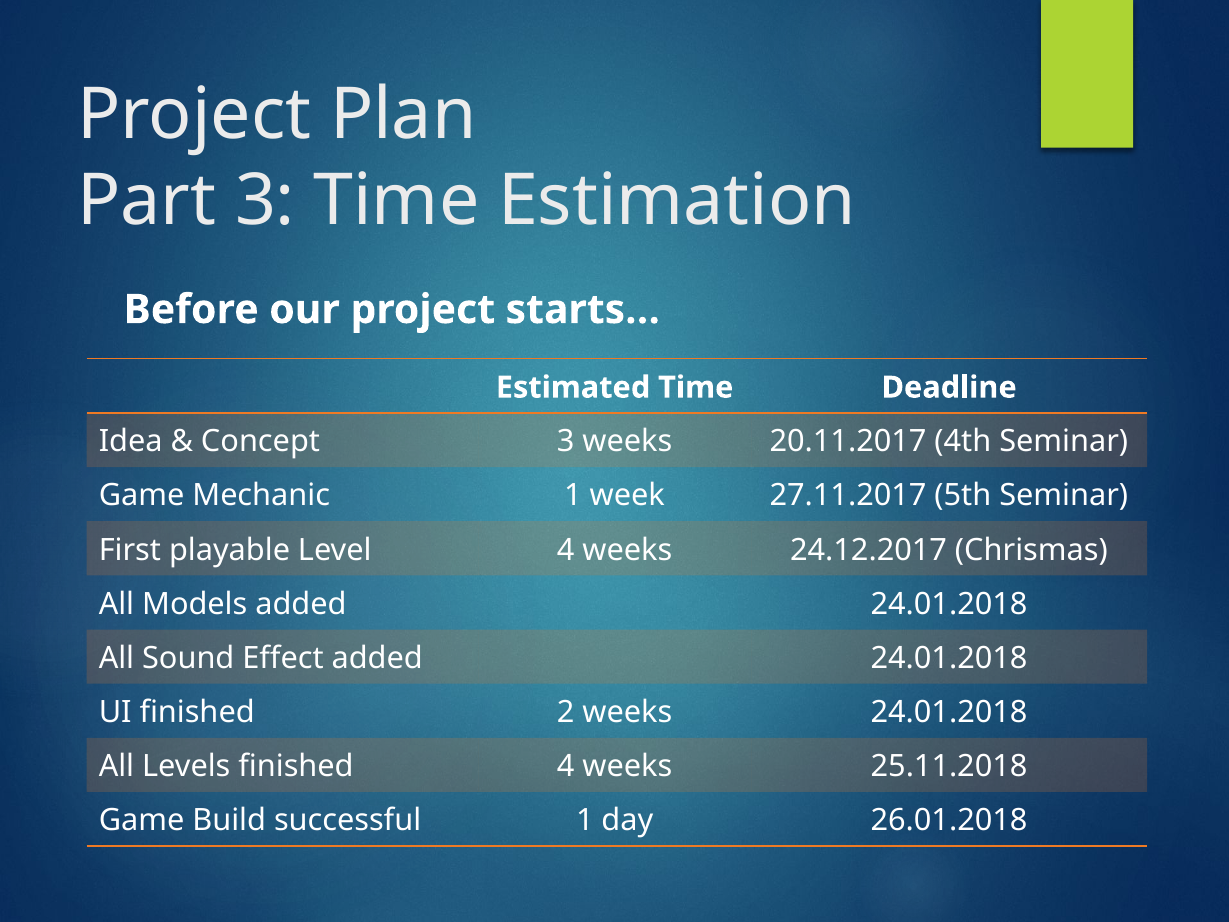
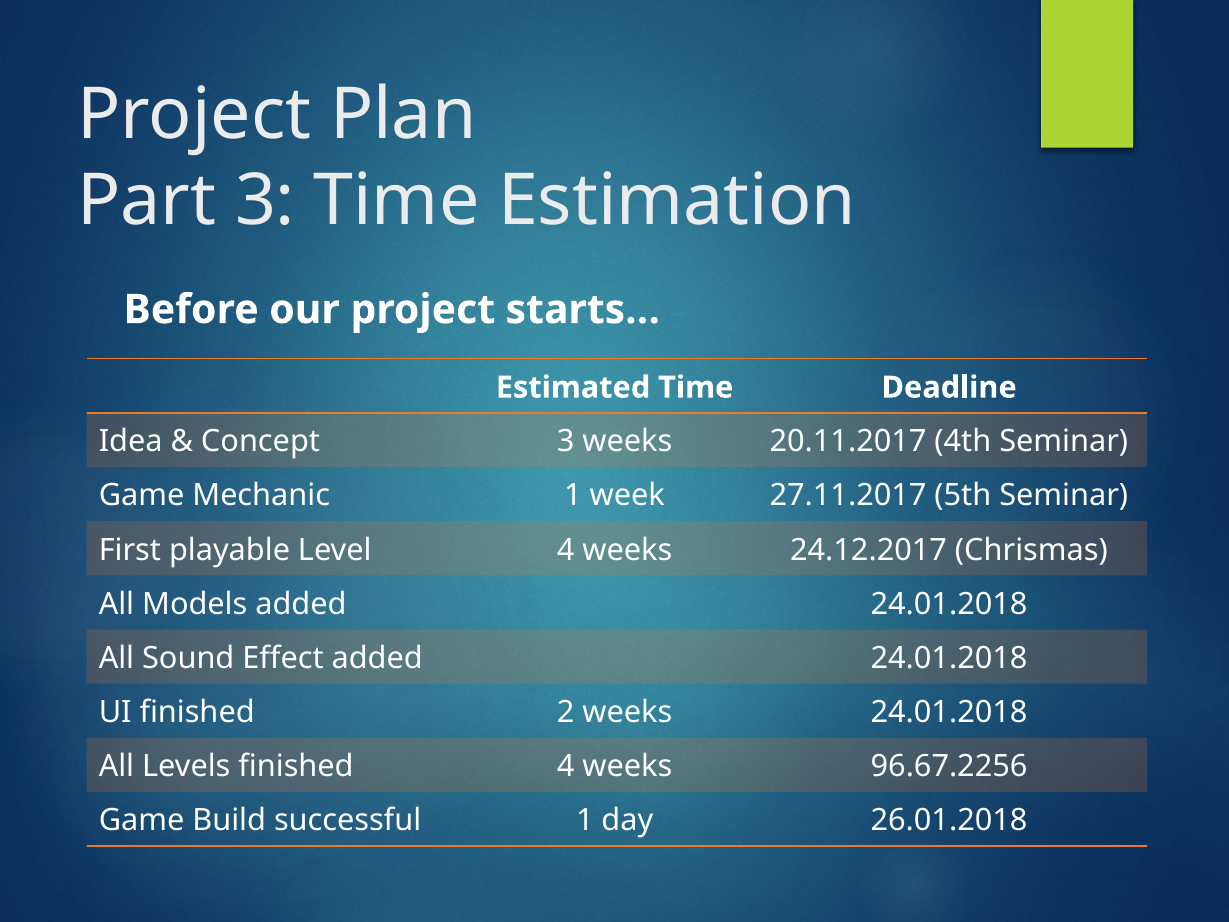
25.11.2018: 25.11.2018 -> 96.67.2256
